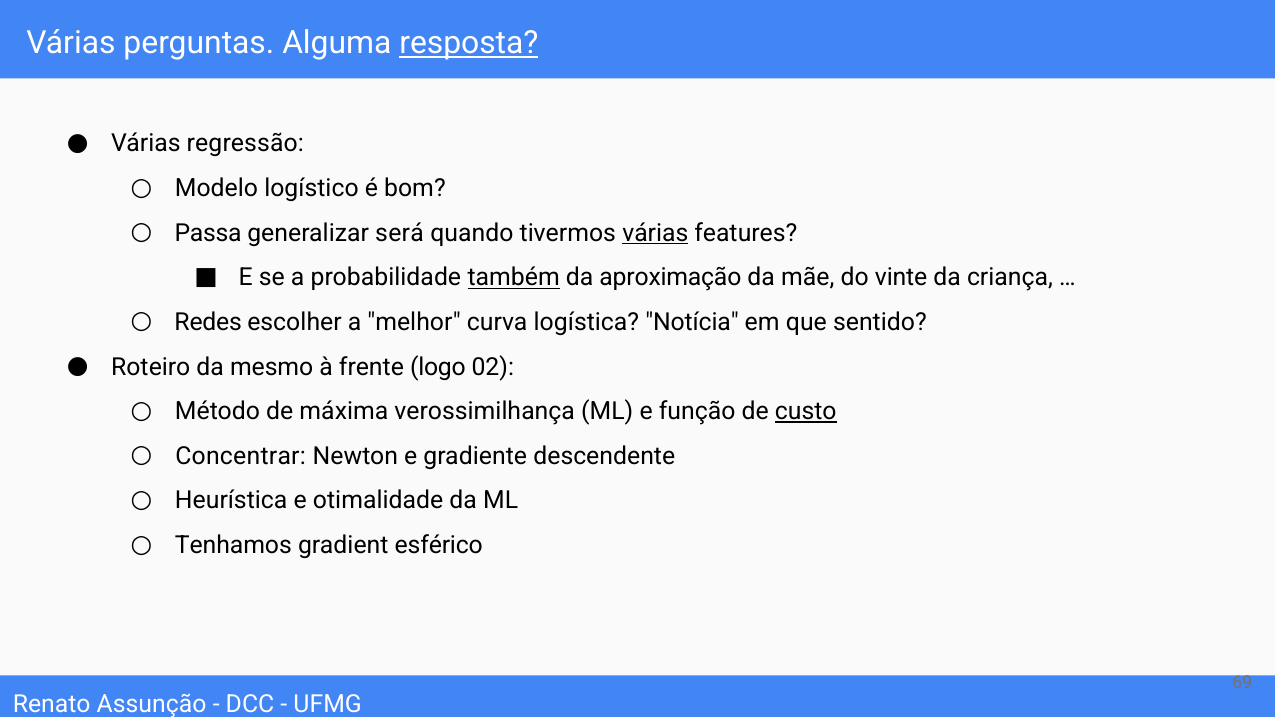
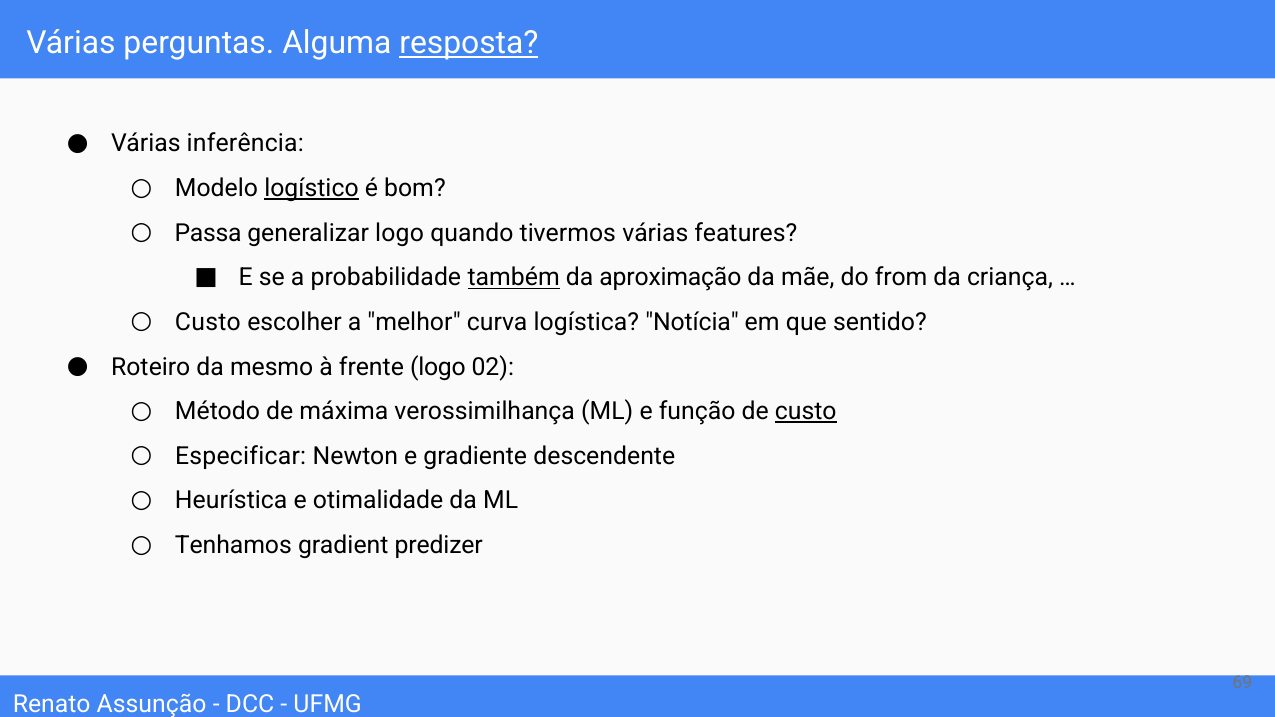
regressão: regressão -> inferência
logístico underline: none -> present
generalizar será: será -> logo
várias at (655, 233) underline: present -> none
vinte: vinte -> from
Redes at (208, 322): Redes -> Custo
Concentrar: Concentrar -> Especificar
esférico: esférico -> predizer
